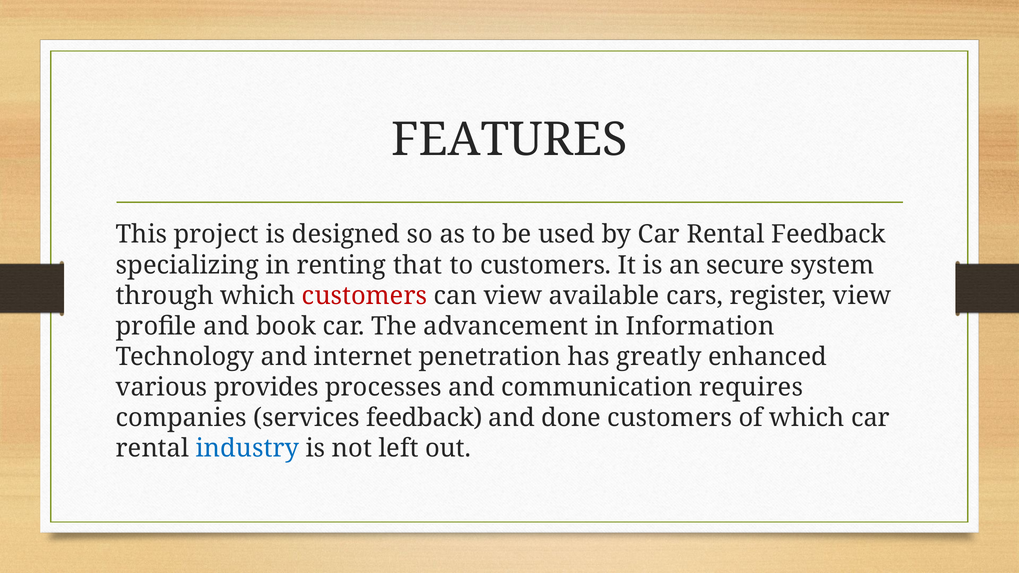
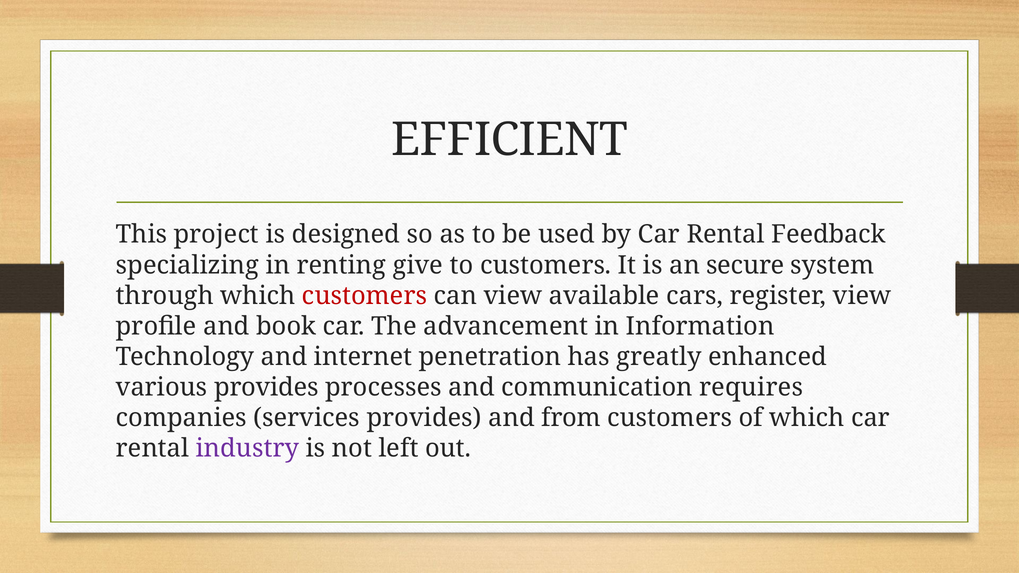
FEATURES: FEATURES -> EFFICIENT
that: that -> give
services feedback: feedback -> provides
done: done -> from
industry colour: blue -> purple
